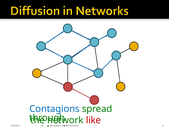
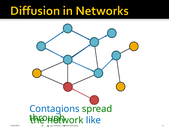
like colour: red -> blue
